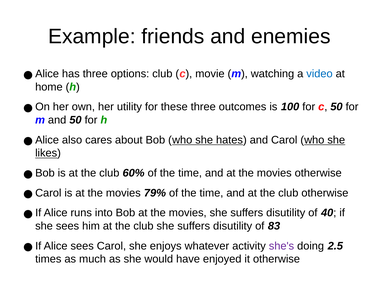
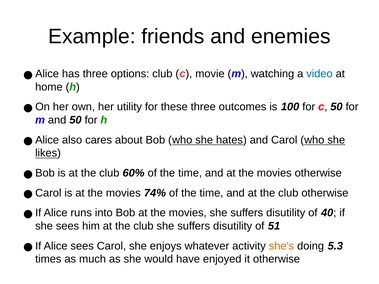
79%: 79% -> 74%
83: 83 -> 51
she's colour: purple -> orange
2.5: 2.5 -> 5.3
